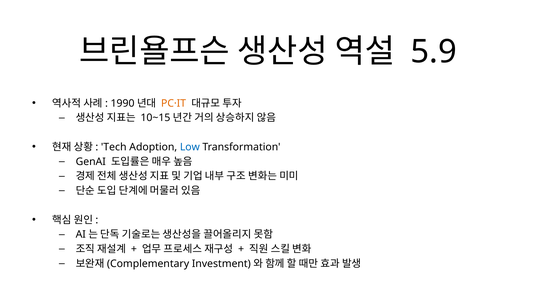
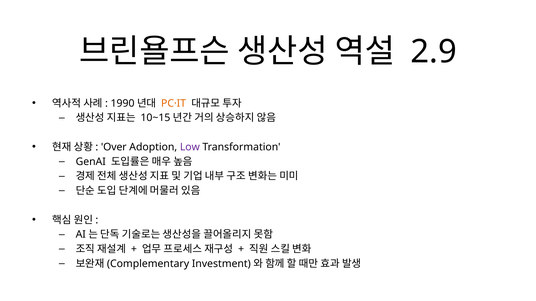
5.9: 5.9 -> 2.9
Tech: Tech -> Over
Low colour: blue -> purple
